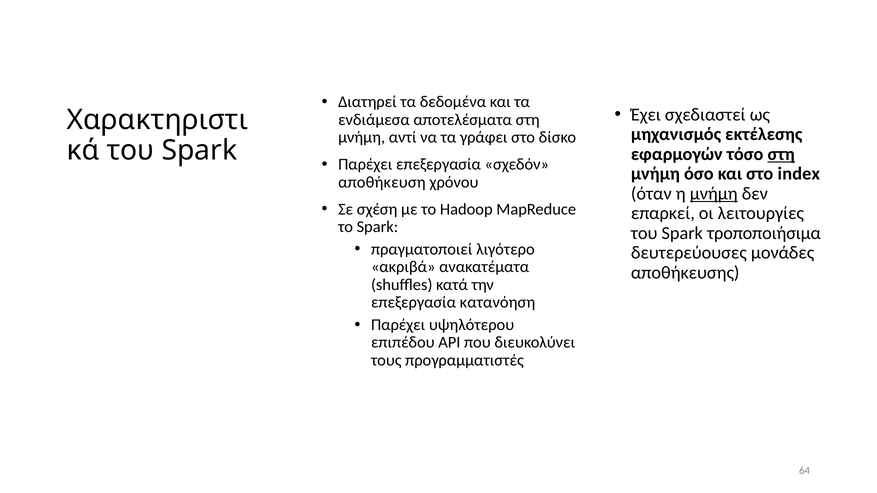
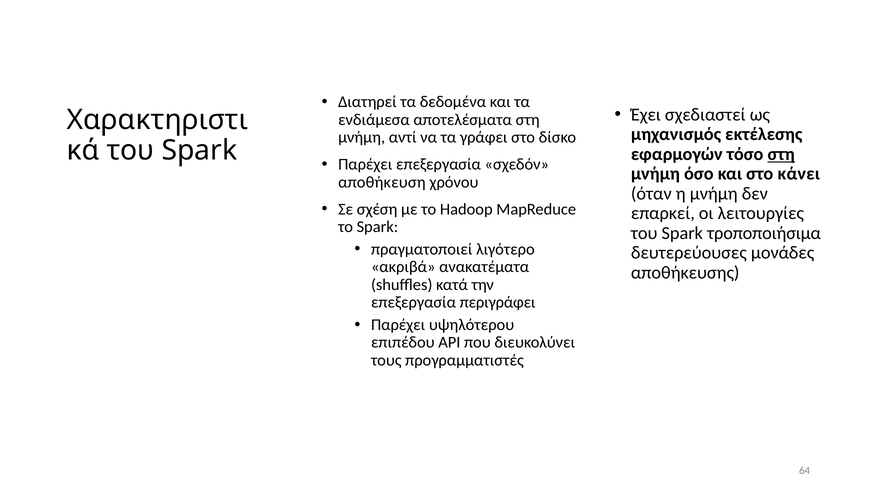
index: index -> κάνει
μνήμη at (714, 194) underline: present -> none
κατανόηση: κατανόηση -> περιγράφει
